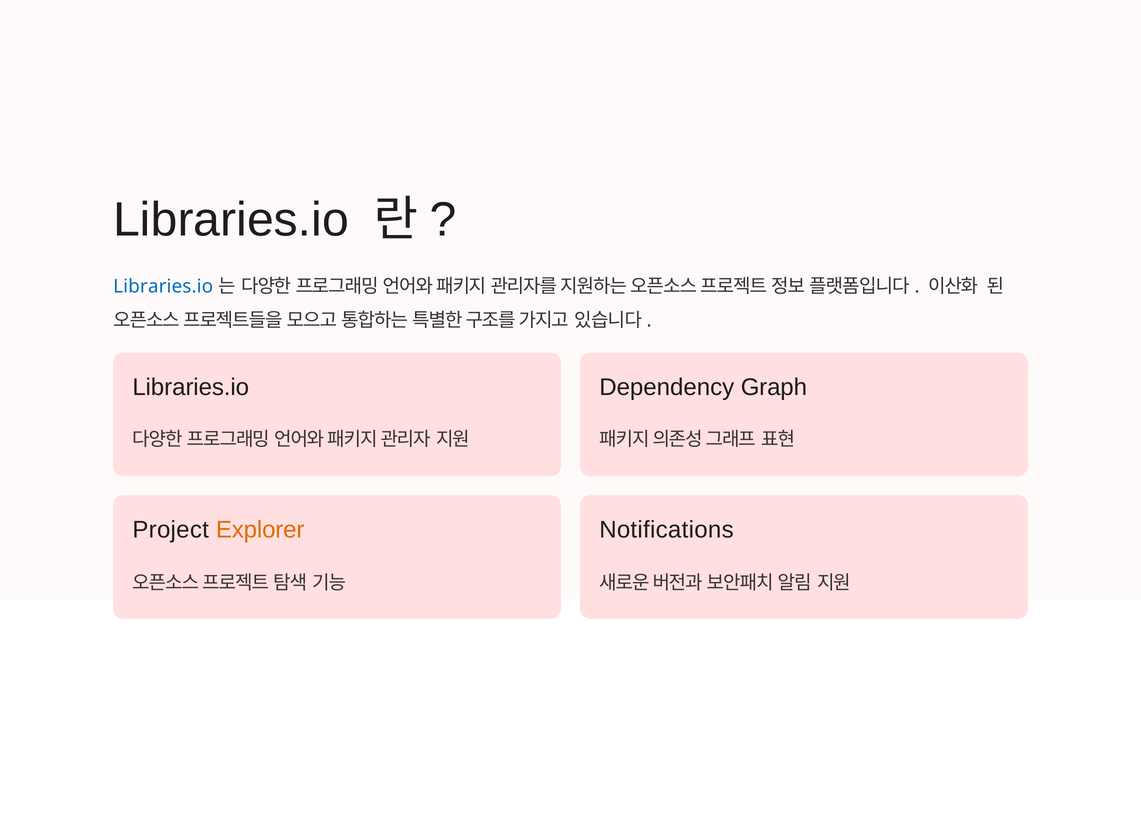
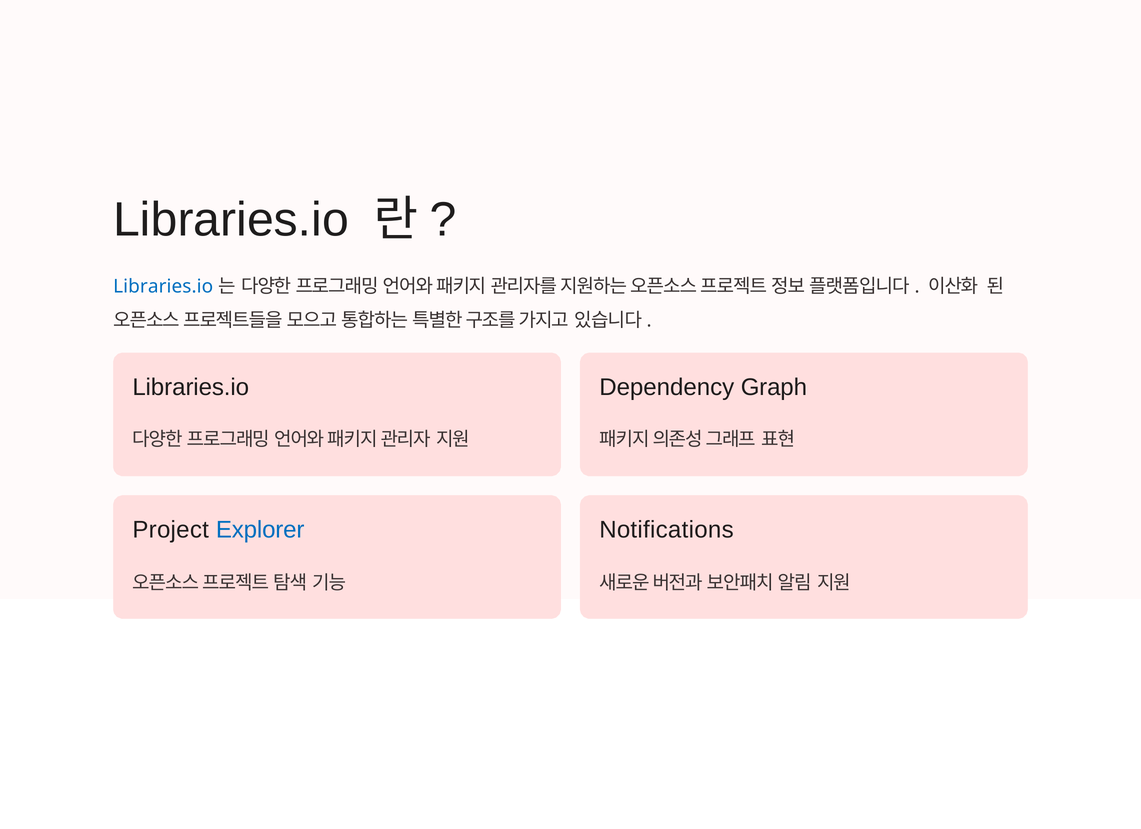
Explorer colour: orange -> blue
